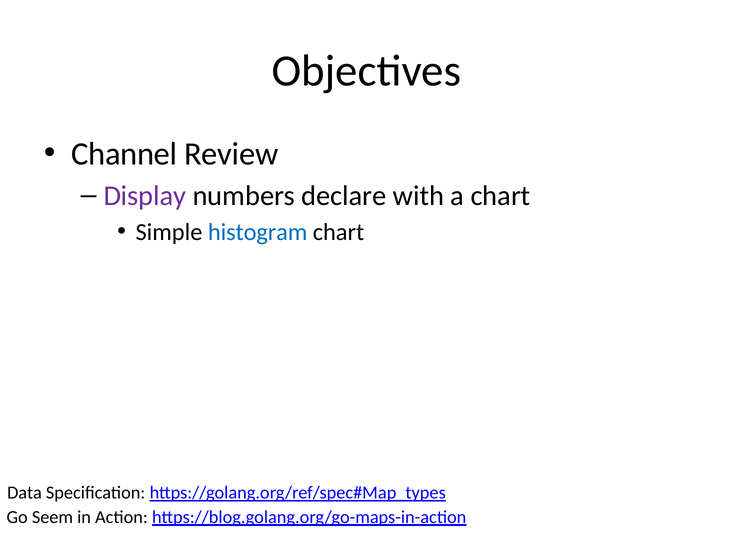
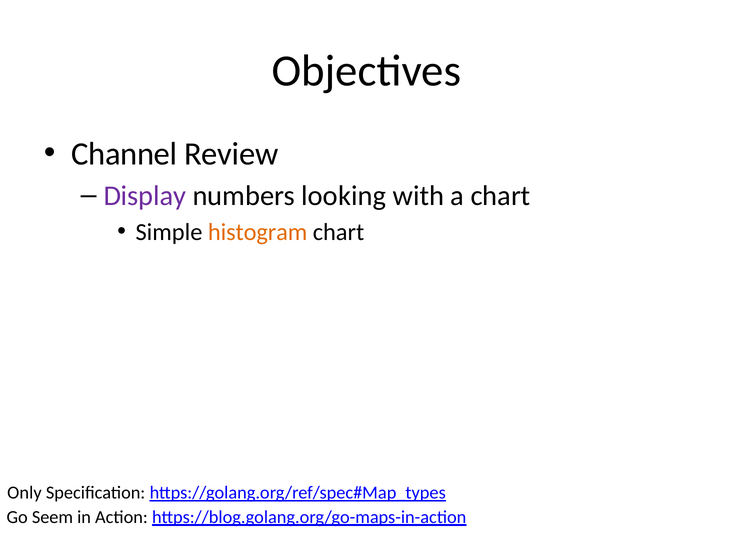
declare: declare -> looking
histogram colour: blue -> orange
Data: Data -> Only
